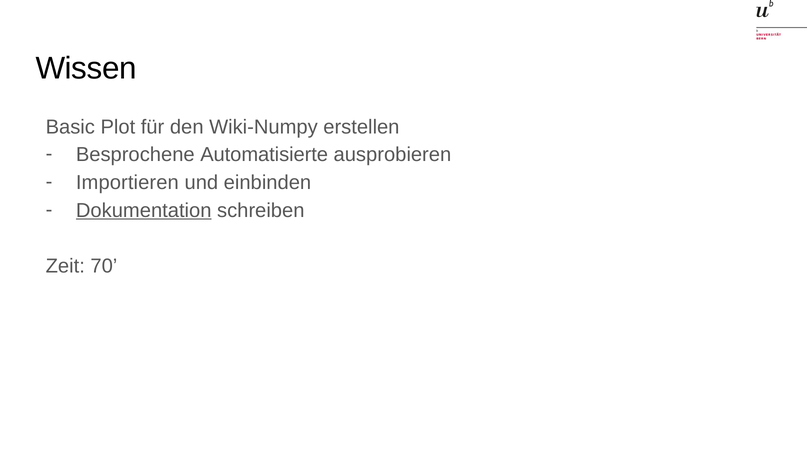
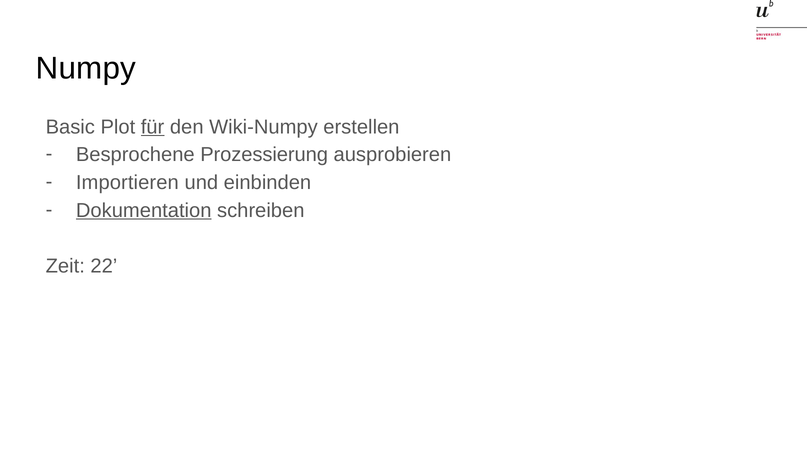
Wissen: Wissen -> Numpy
für underline: none -> present
Automatisierte: Automatisierte -> Prozessierung
70: 70 -> 22
